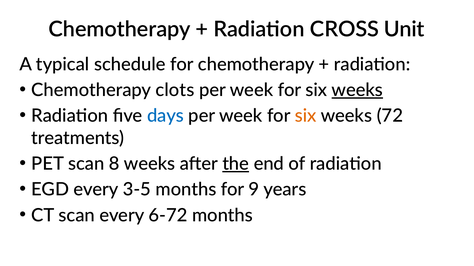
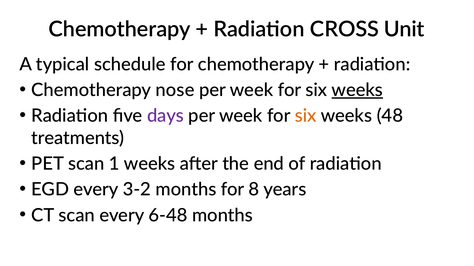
clots: clots -> nose
days colour: blue -> purple
72: 72 -> 48
8: 8 -> 1
the underline: present -> none
3-5: 3-5 -> 3-2
9: 9 -> 8
6-72: 6-72 -> 6-48
